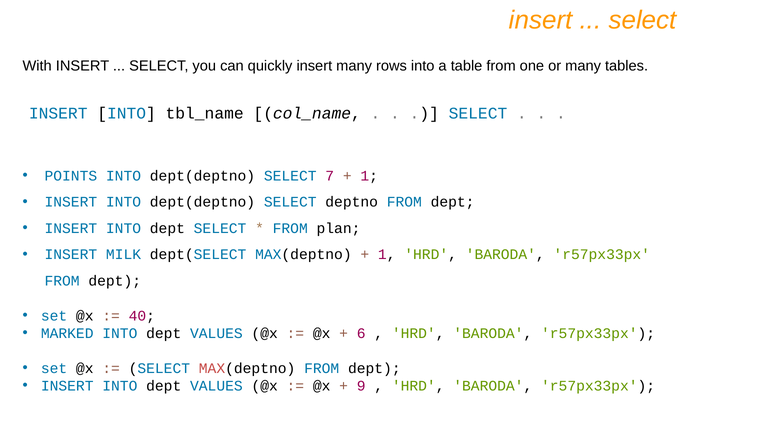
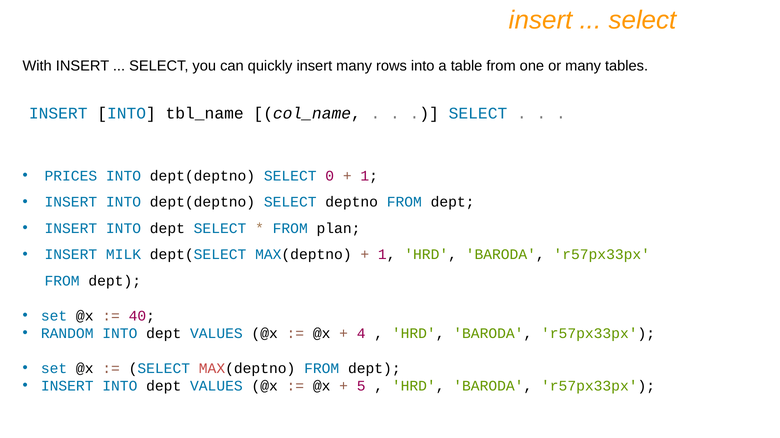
POINTS: POINTS -> PRICES
7: 7 -> 0
MARKED: MARKED -> RANDOM
6: 6 -> 4
9: 9 -> 5
